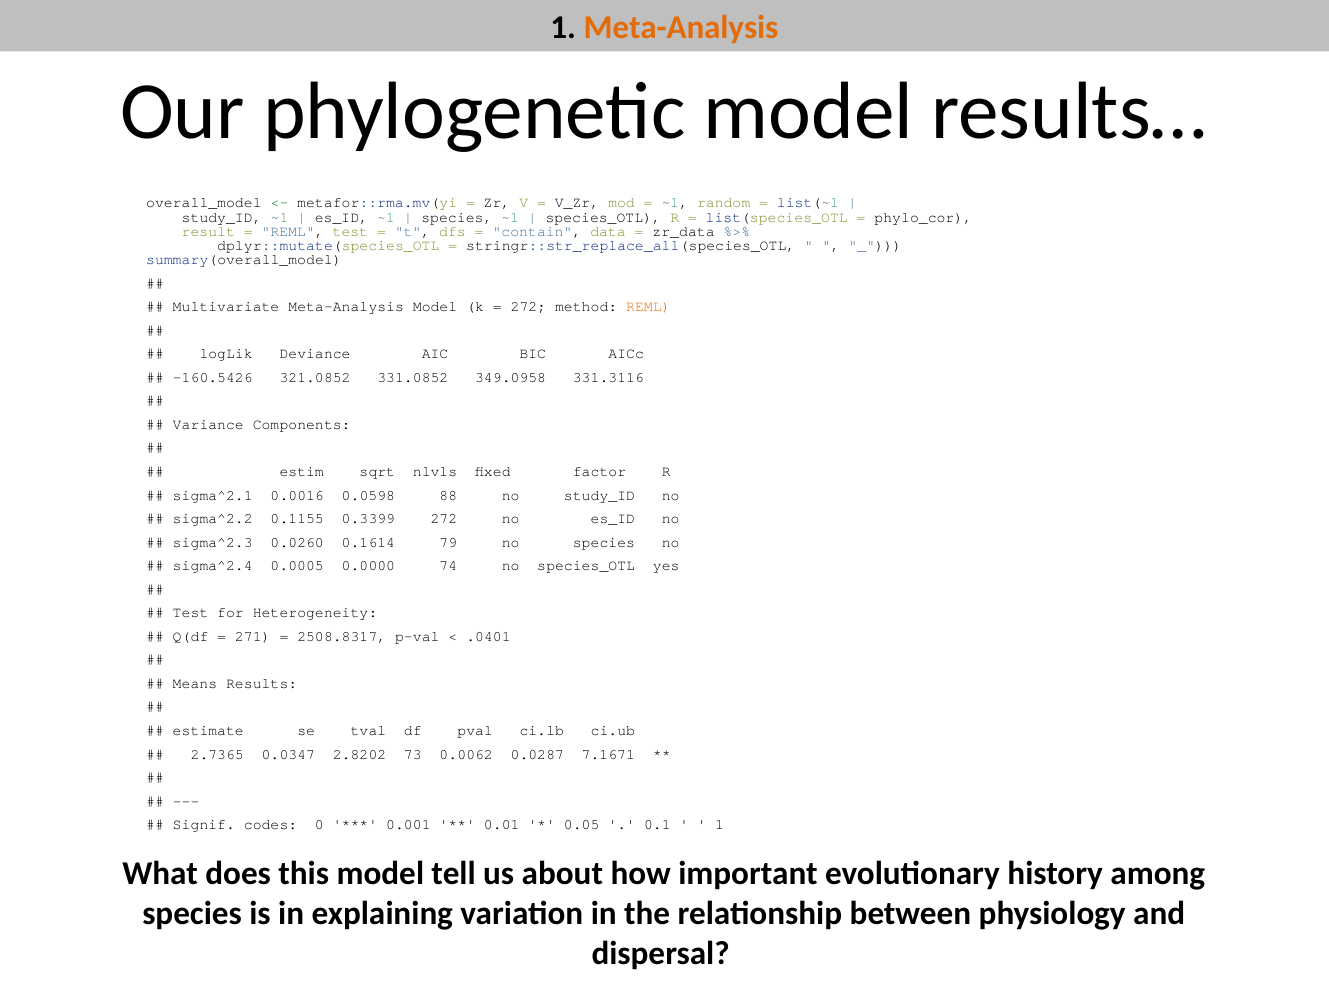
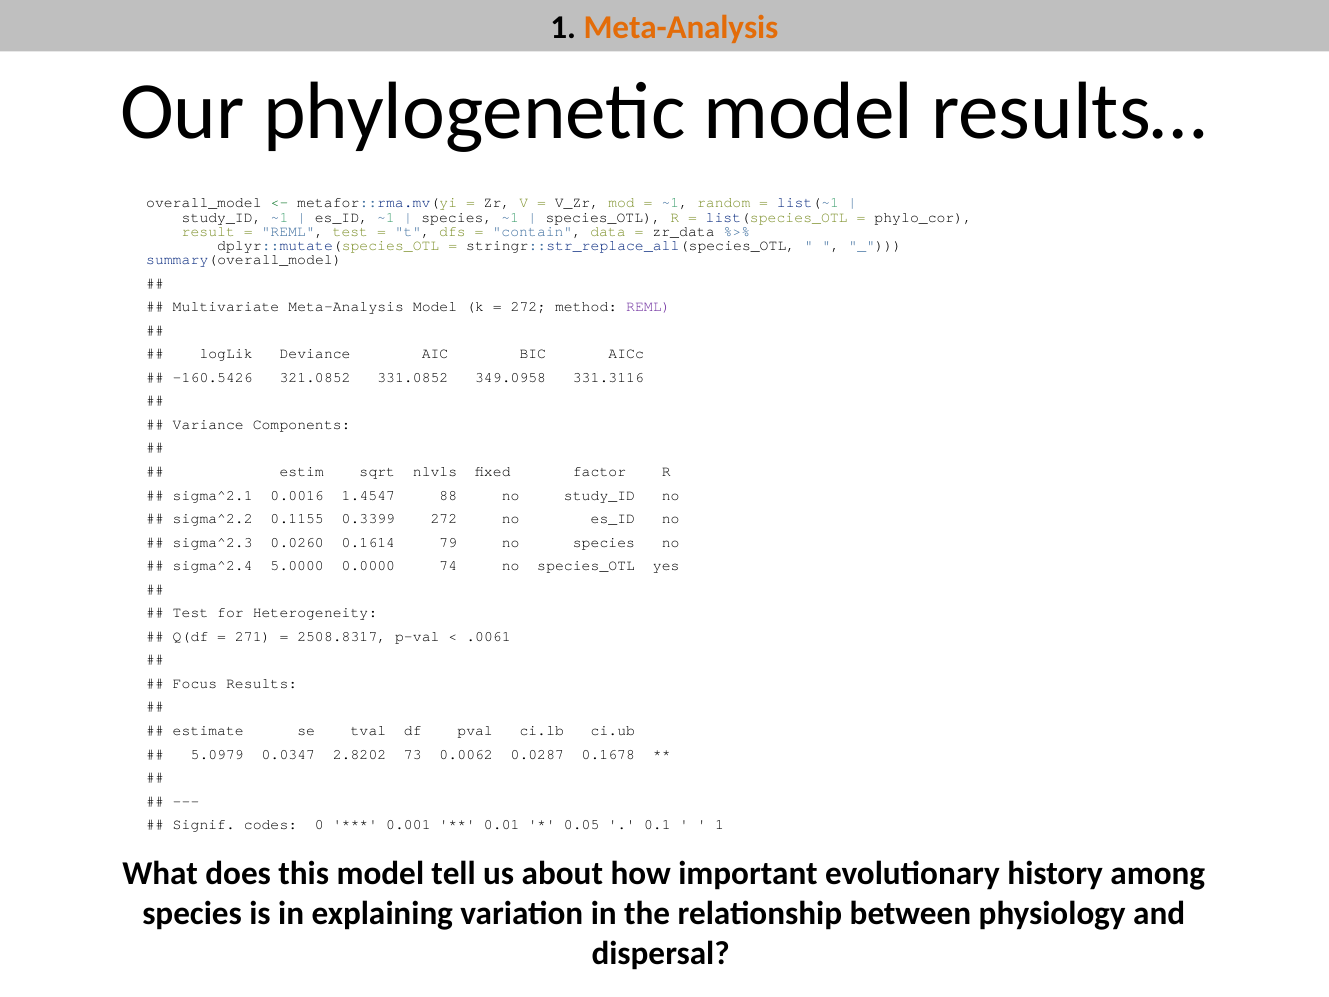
REML at (648, 307) colour: orange -> purple
0.0598: 0.0598 -> 1.4547
0.0005: 0.0005 -> 5.0000
.0401: .0401 -> .0061
Means: Means -> Focus
2.7365: 2.7365 -> 5.0979
7.1671: 7.1671 -> 0.1678
